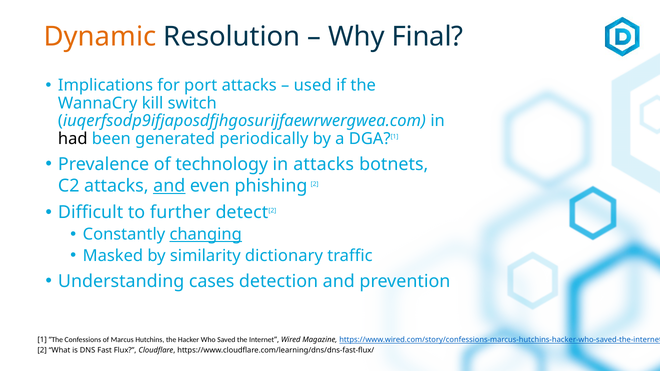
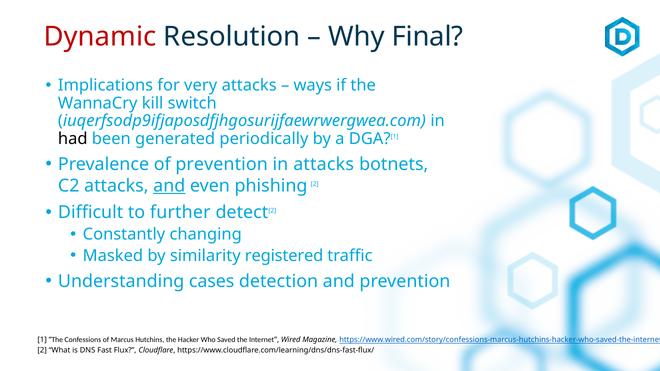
Dynamic colour: orange -> red
port: port -> very
used: used -> ways
of technology: technology -> prevention
changing underline: present -> none
dictionary: dictionary -> registered
